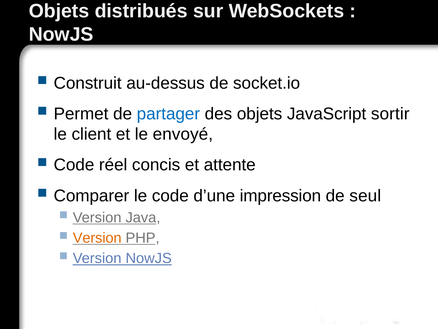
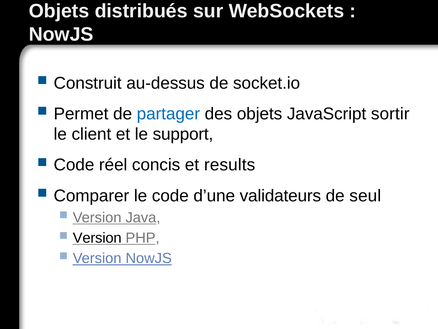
envoyé: envoyé -> support
attente: attente -> results
impression: impression -> validateurs
Version at (97, 238) colour: orange -> black
